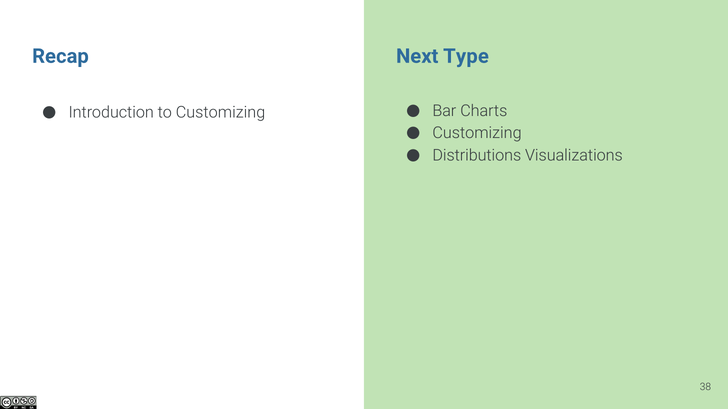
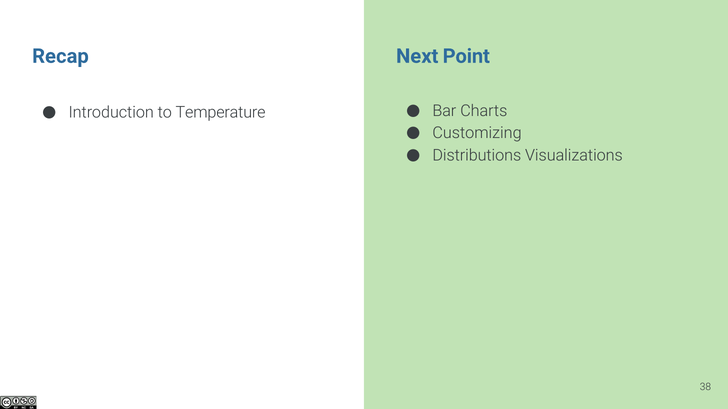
Type: Type -> Point
to Customizing: Customizing -> Temperature
